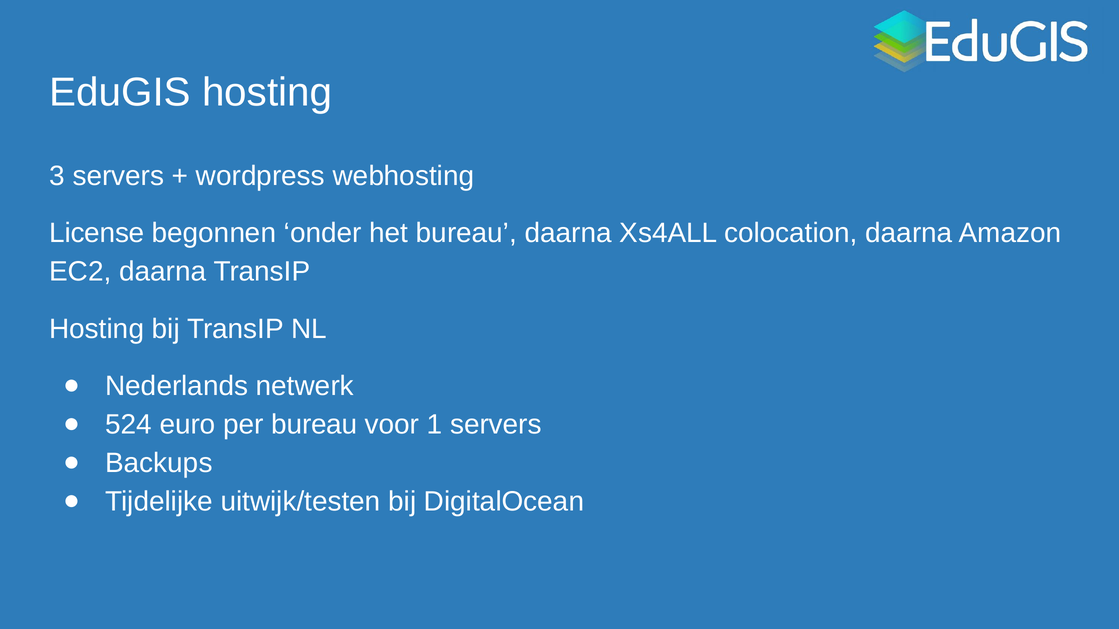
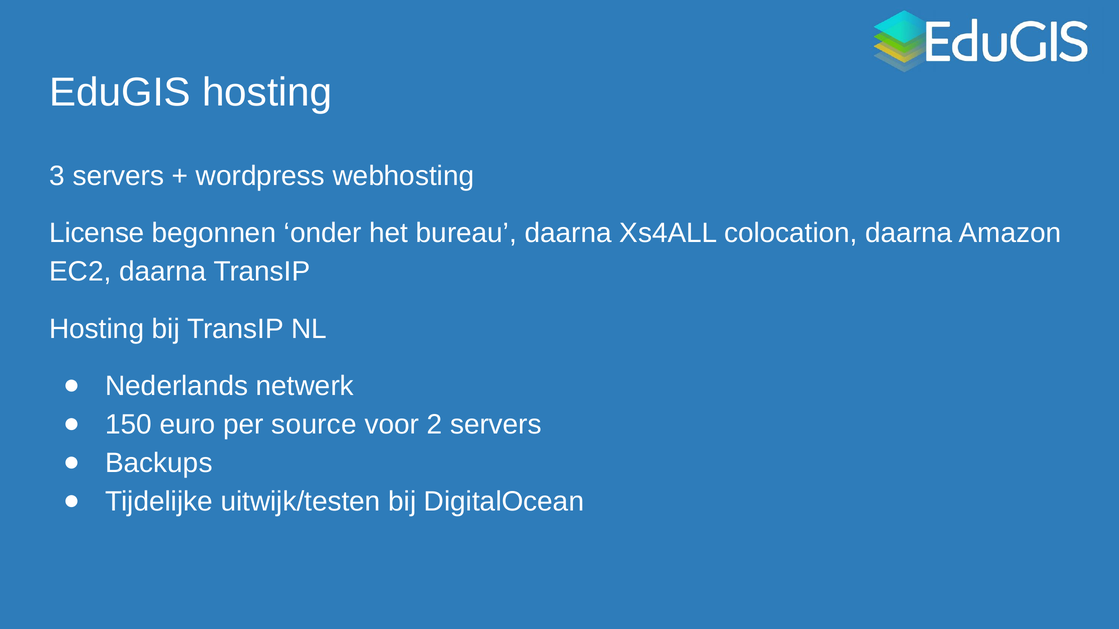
524: 524 -> 150
per bureau: bureau -> source
1: 1 -> 2
